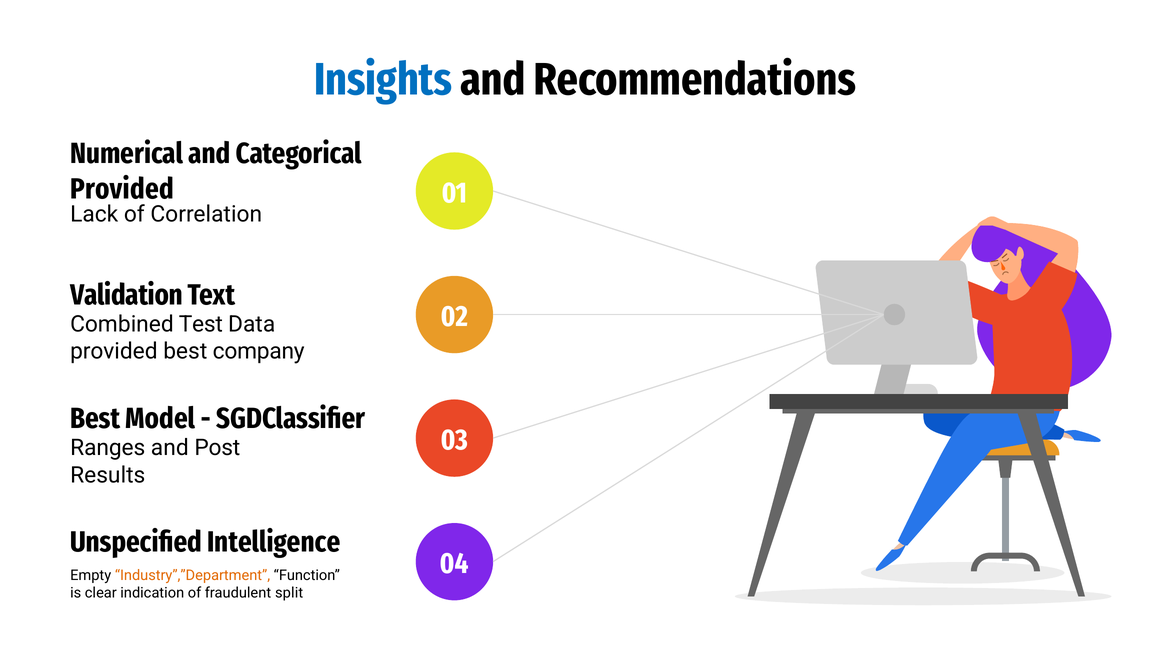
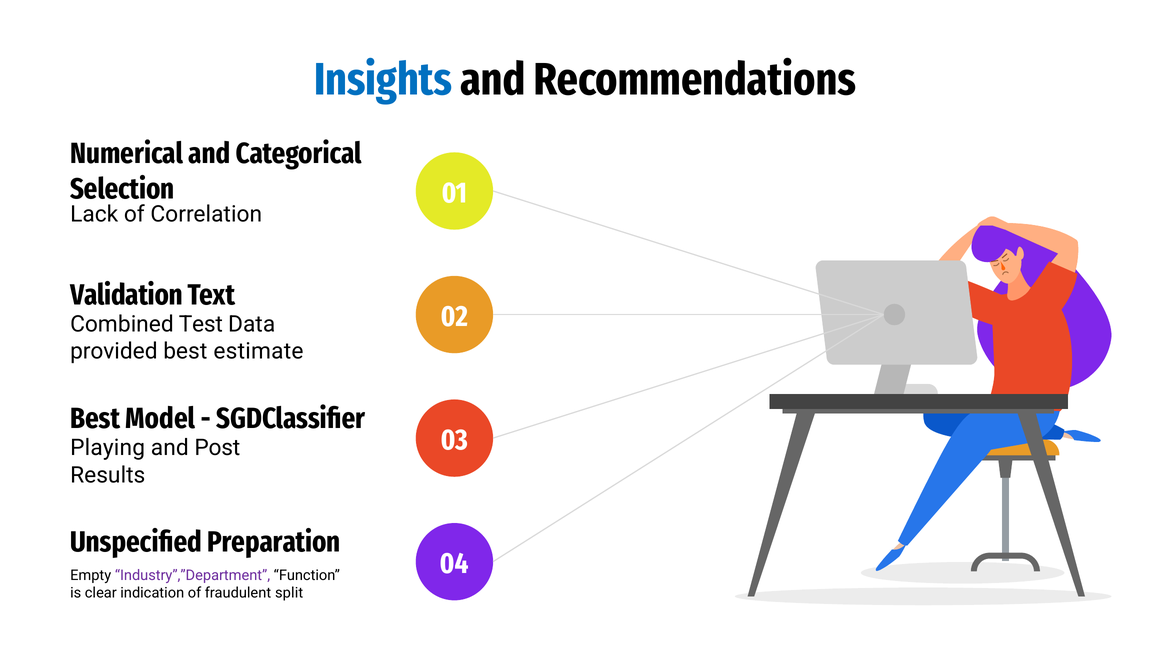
Provided at (122, 189): Provided -> Selection
company: company -> estimate
Ranges: Ranges -> Playing
Intelligence: Intelligence -> Preparation
Industry”,”Department colour: orange -> purple
